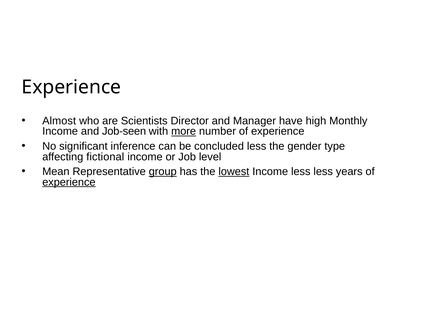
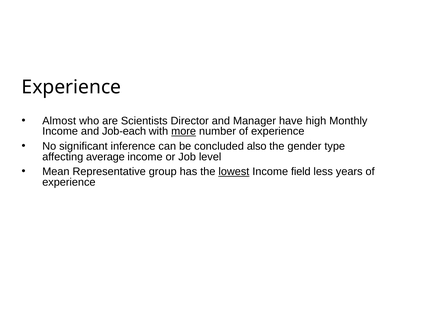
Job-seen: Job-seen -> Job-each
concluded less: less -> also
fictional: fictional -> average
group underline: present -> none
Income less: less -> field
experience at (69, 182) underline: present -> none
